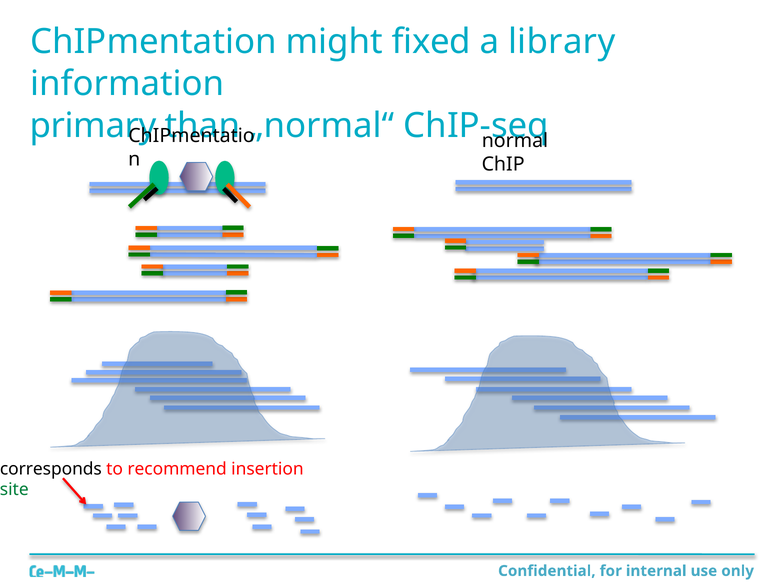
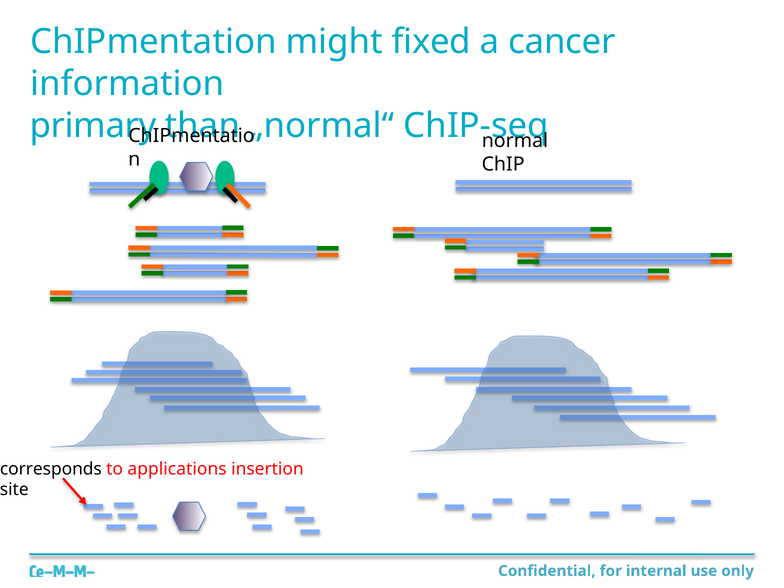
library: library -> cancer
recommend: recommend -> applications
site colour: green -> black
